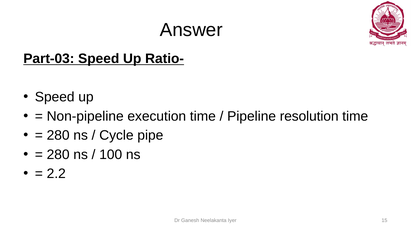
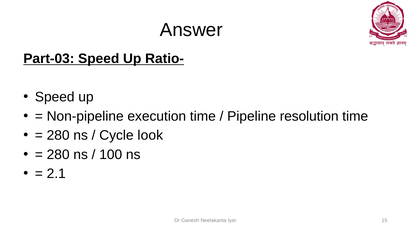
pipe: pipe -> look
2.2: 2.2 -> 2.1
